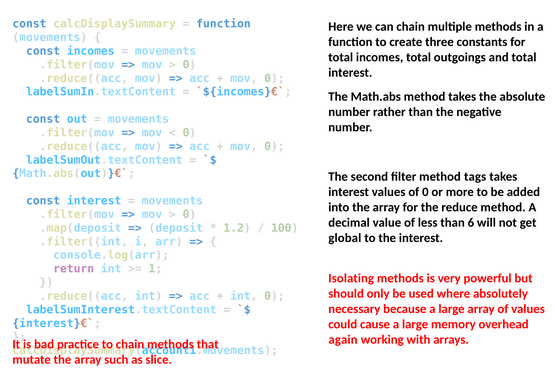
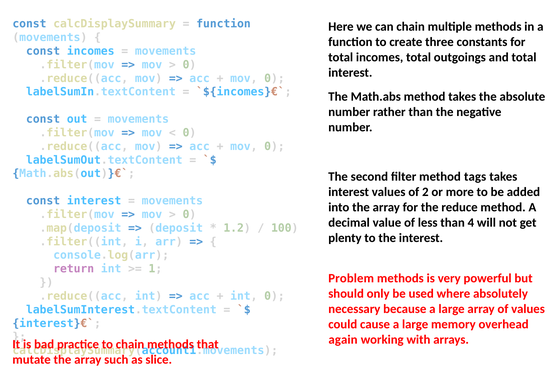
of 0: 0 -> 2
6: 6 -> 4
global: global -> plenty
Isolating: Isolating -> Problem
